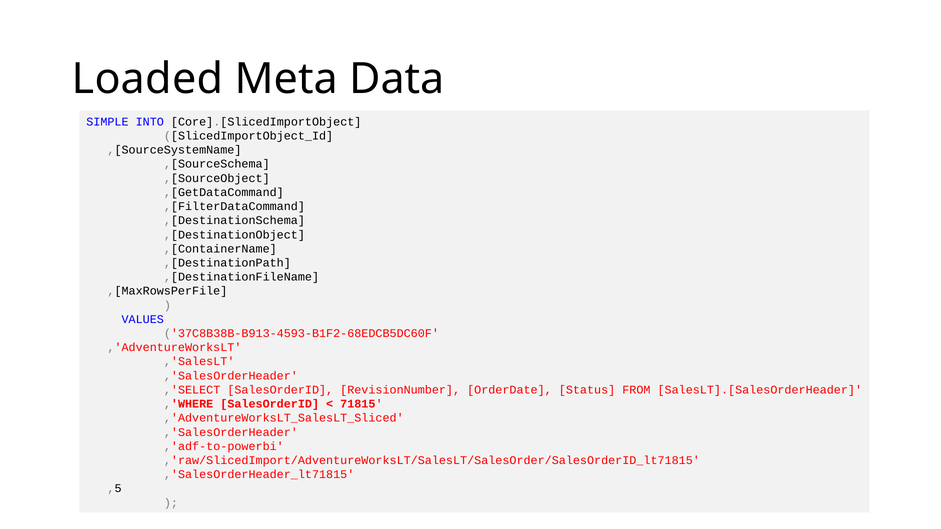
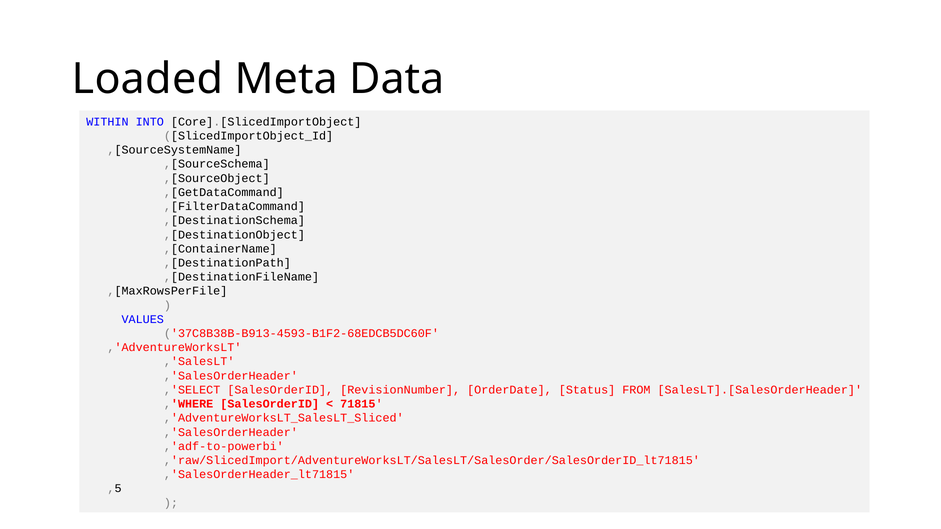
SIMPLE: SIMPLE -> WITHIN
